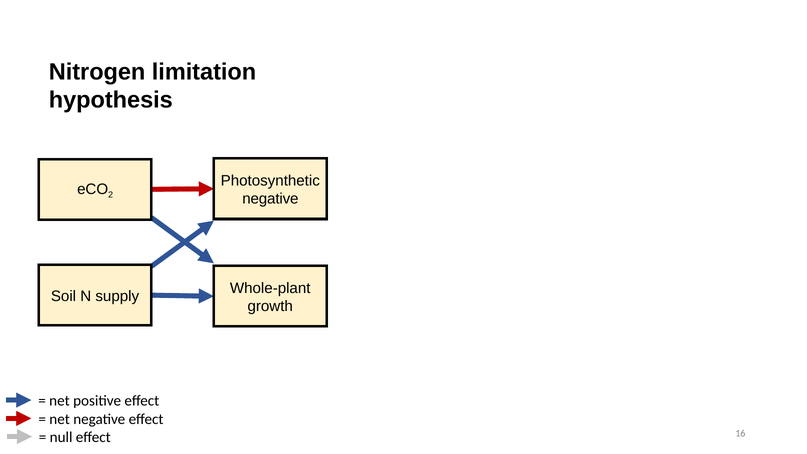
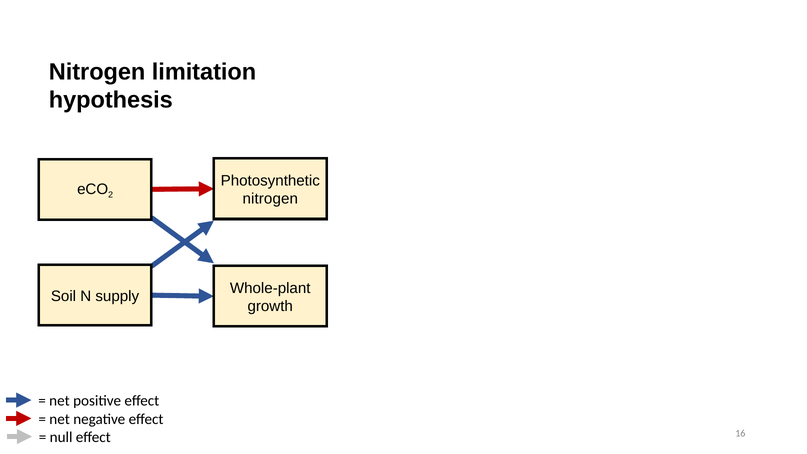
negative at (270, 199): negative -> nitrogen
